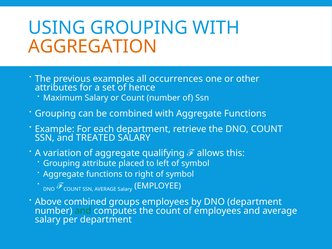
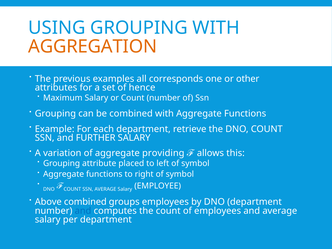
occurrences: occurrences -> corresponds
TREATED: TREATED -> FURTHER
qualifying: qualifying -> providing
and at (83, 211) colour: green -> blue
